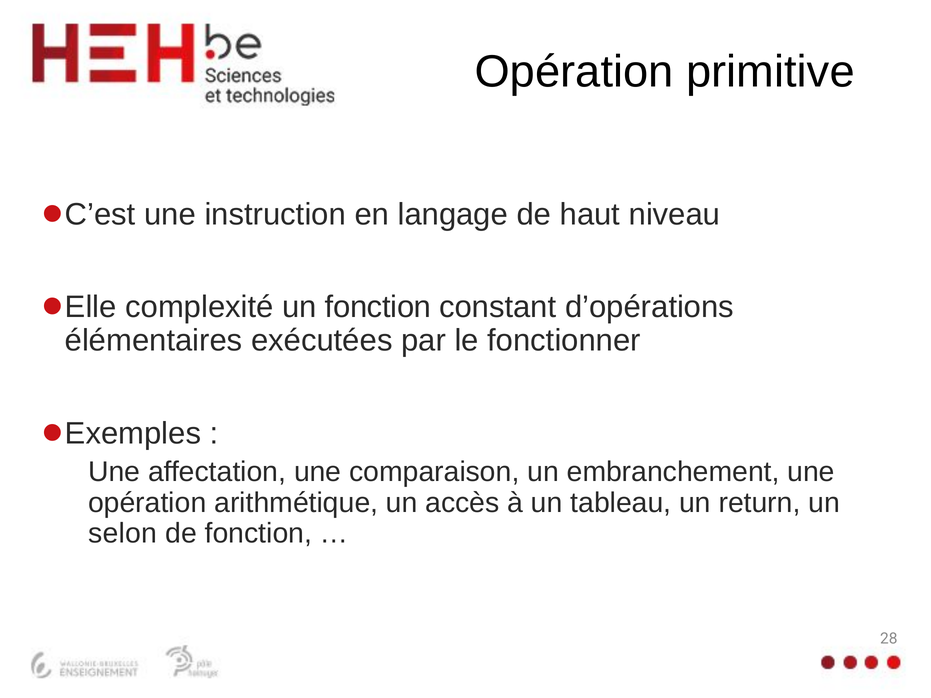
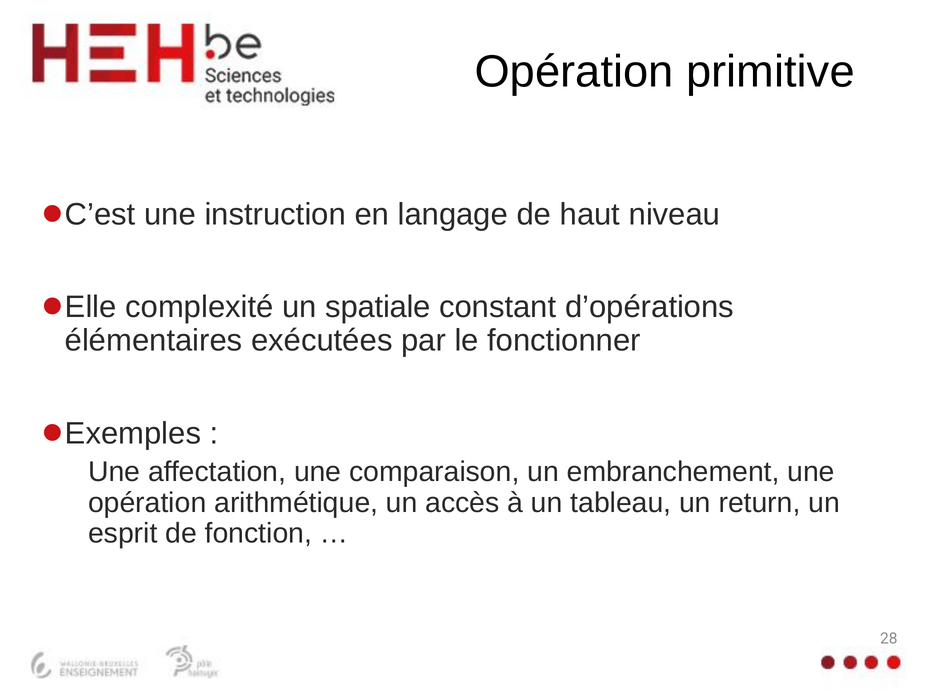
un fonction: fonction -> spatiale
selon: selon -> esprit
